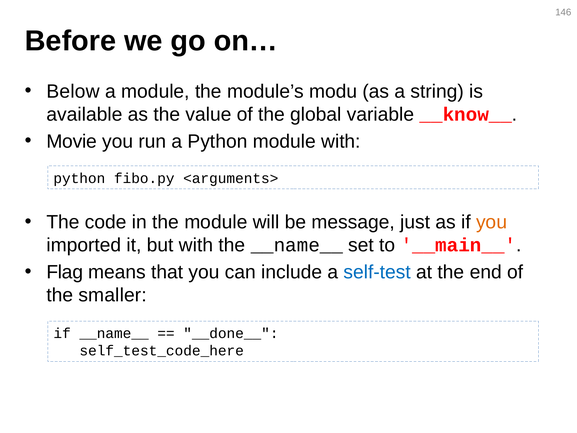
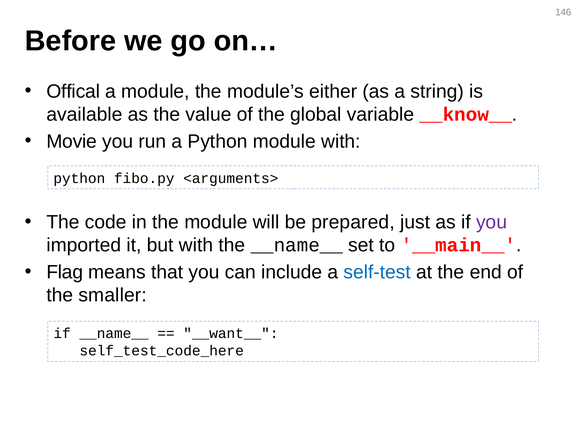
Below: Below -> Offical
modu: modu -> either
message: message -> prepared
you at (492, 222) colour: orange -> purple
__done__: __done__ -> __want__
